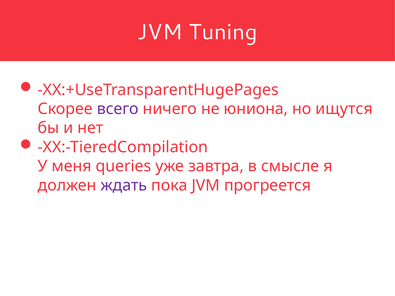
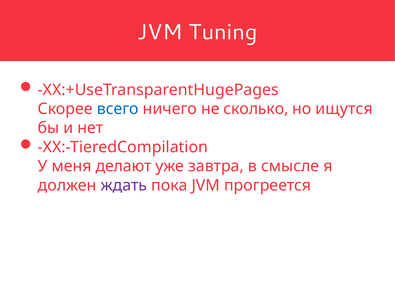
всего colour: purple -> blue
юниона: юниона -> сколько
queries: queries -> делают
